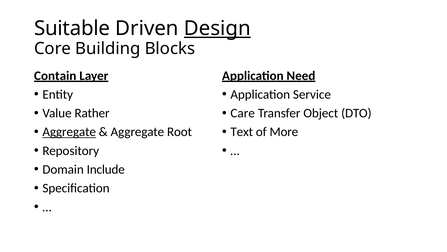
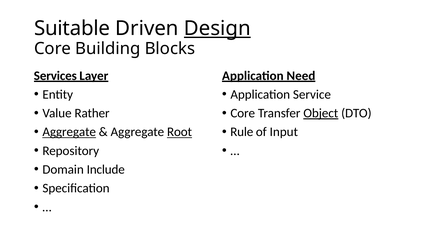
Contain: Contain -> Services
Care at (243, 113): Care -> Core
Object underline: none -> present
Root underline: none -> present
Text: Text -> Rule
More: More -> Input
